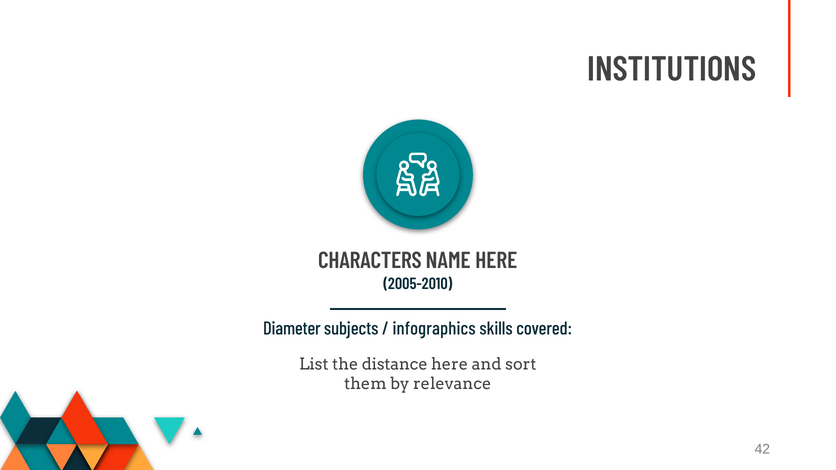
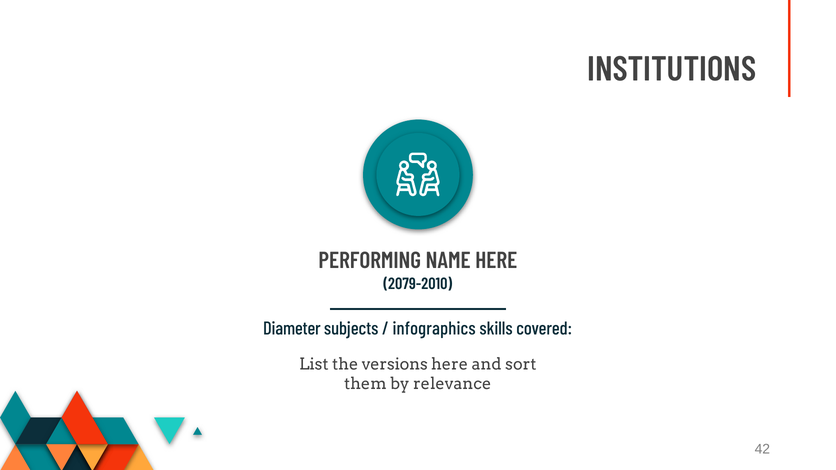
CHARACTERS: CHARACTERS -> PERFORMING
2005-2010: 2005-2010 -> 2079-2010
distance: distance -> versions
